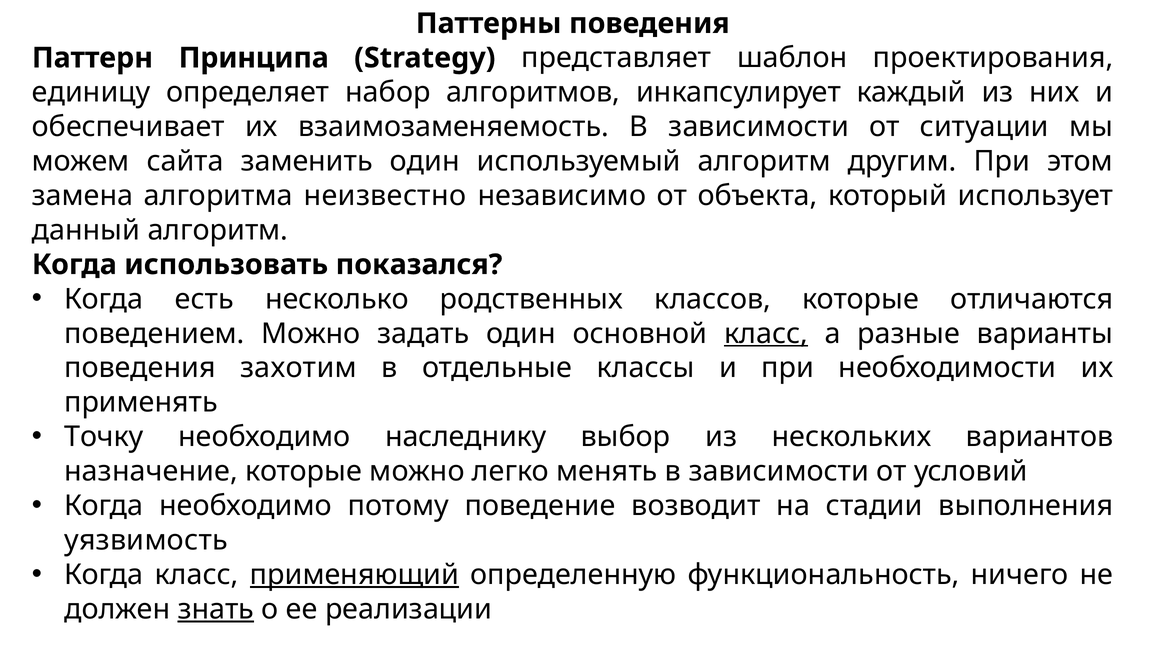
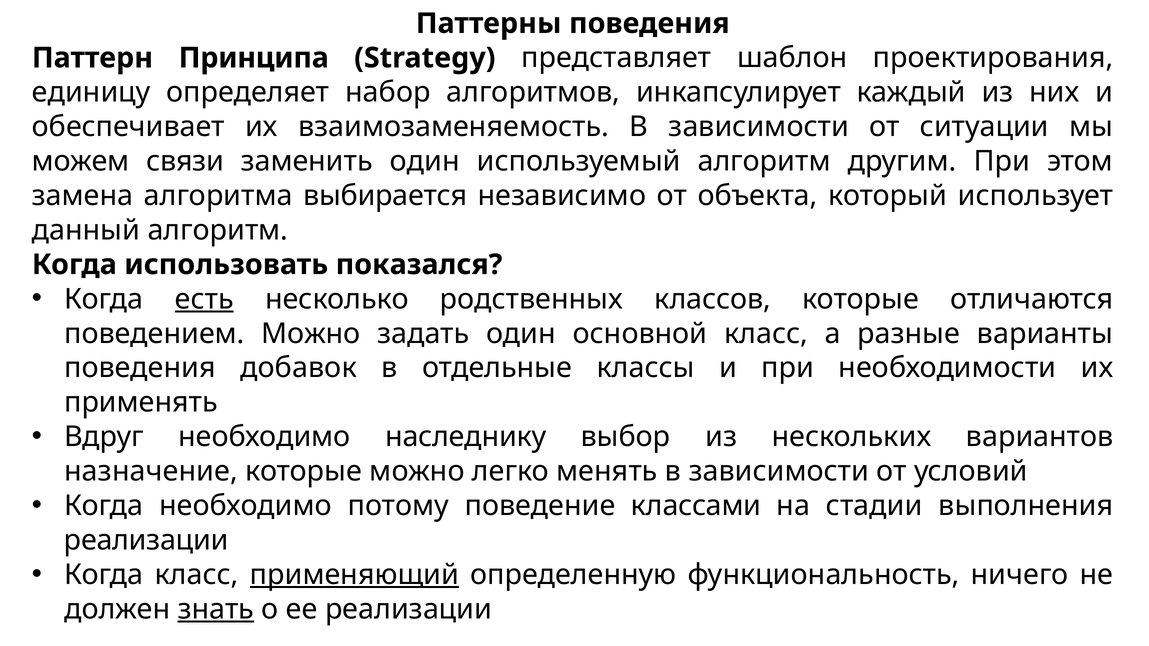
сайта: сайта -> связи
неизвестно: неизвестно -> выбирается
есть underline: none -> present
класс at (766, 334) underline: present -> none
захотим: захотим -> добавок
Точку: Точку -> Вдруг
возводит: возводит -> классами
уязвимость at (146, 541): уязвимость -> реализации
